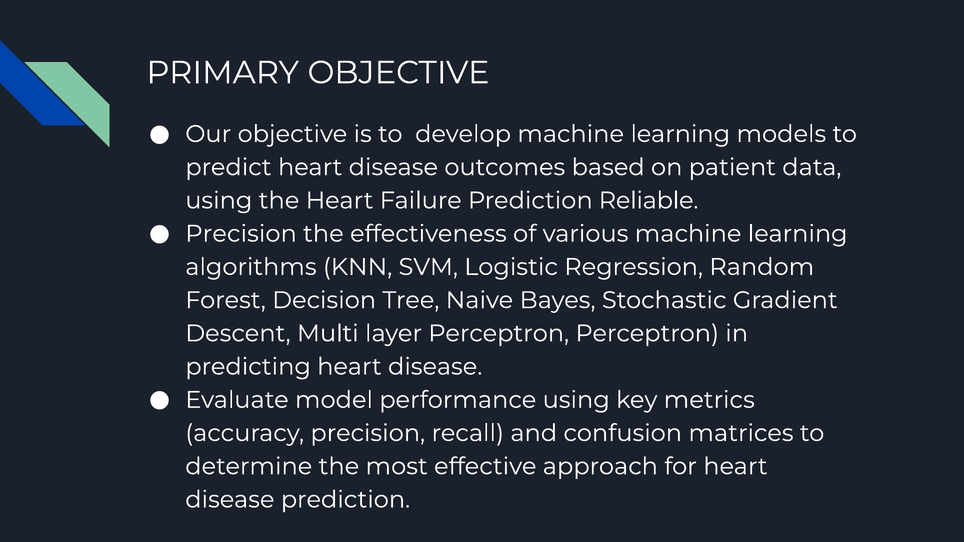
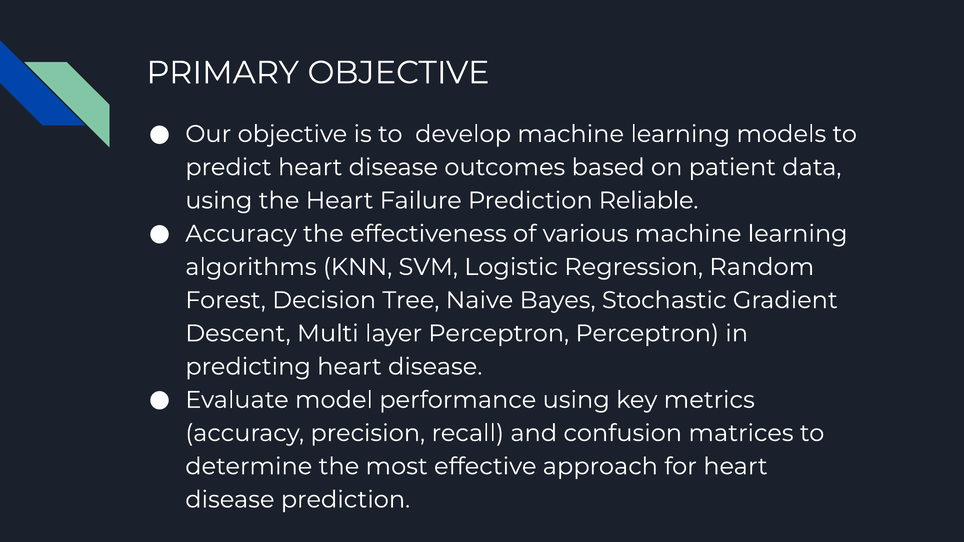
Precision at (241, 234): Precision -> Accuracy
